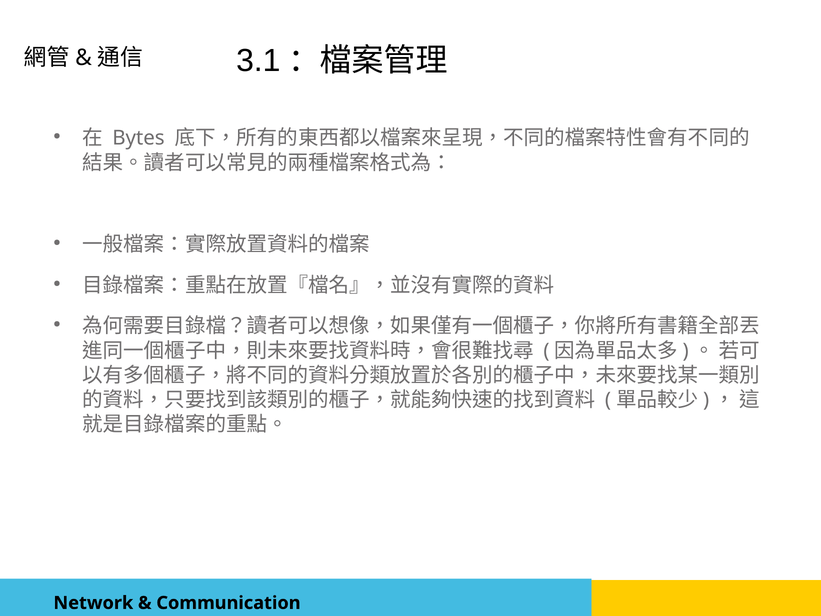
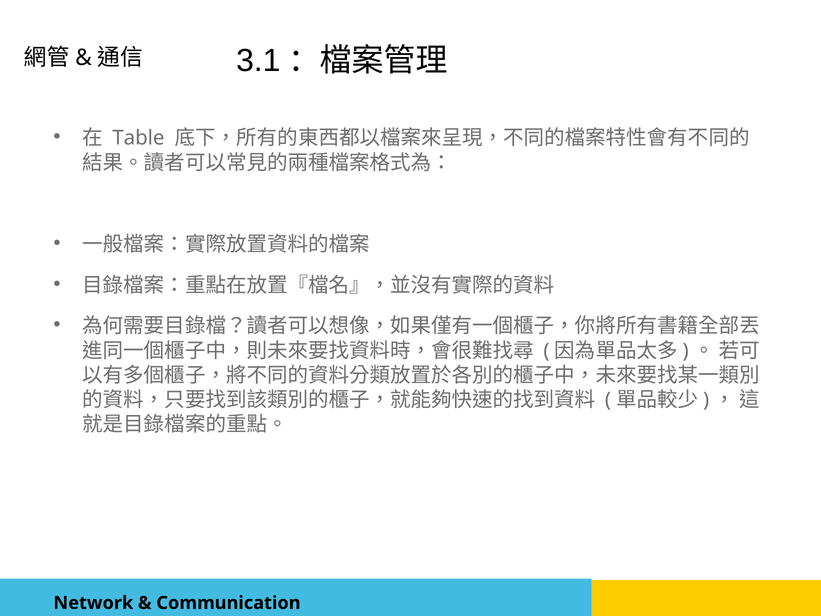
Bytes: Bytes -> Table
